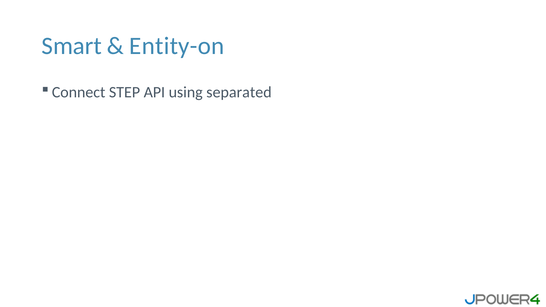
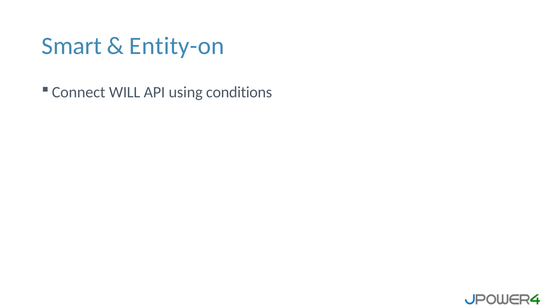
STEP: STEP -> WILL
separated: separated -> conditions
